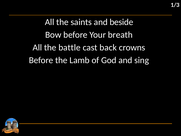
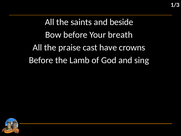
battle: battle -> praise
back: back -> have
